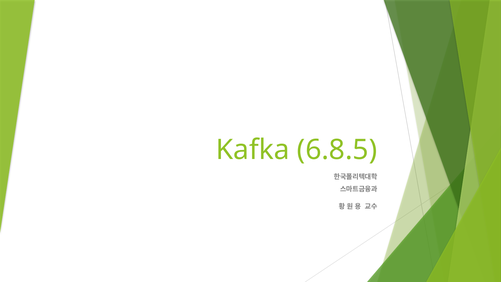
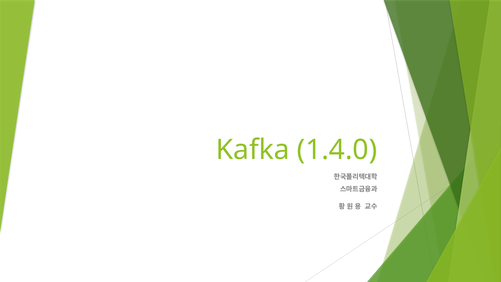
6.8.5: 6.8.5 -> 1.4.0
